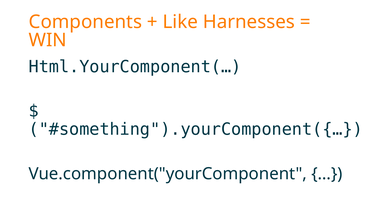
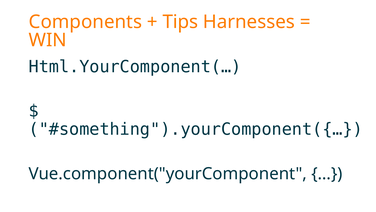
Like: Like -> Tips
